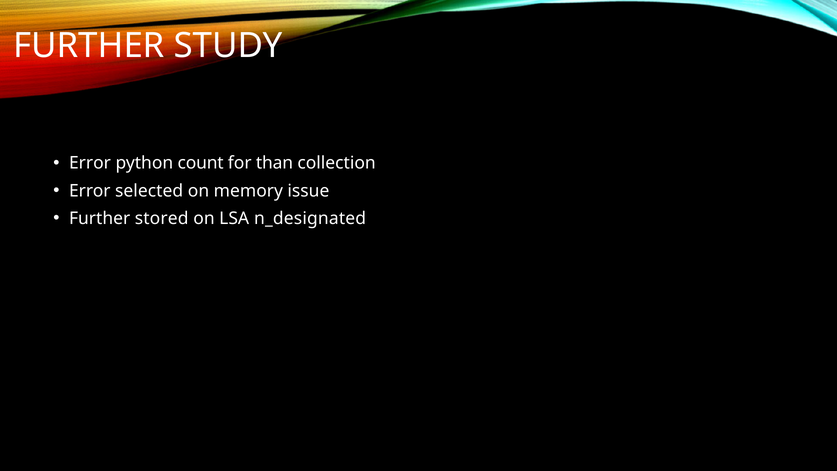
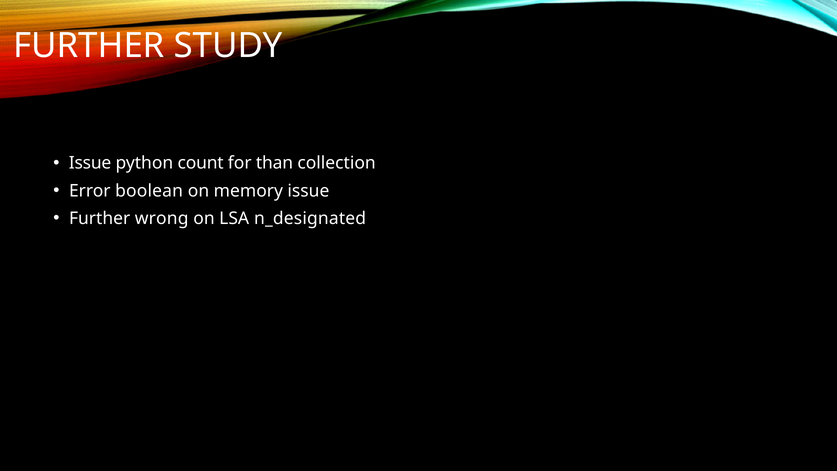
Error at (90, 163): Error -> Issue
selected: selected -> boolean
stored: stored -> wrong
